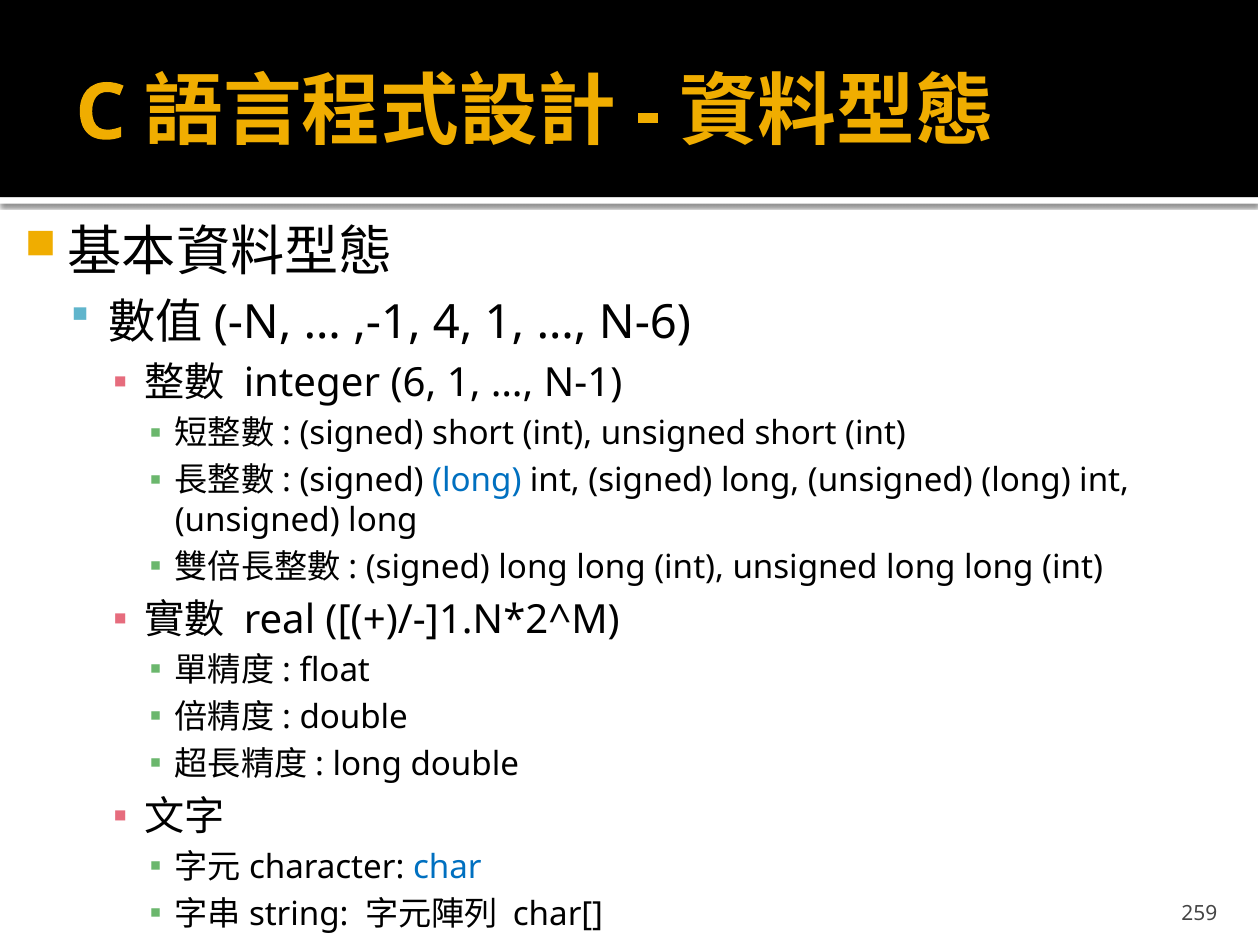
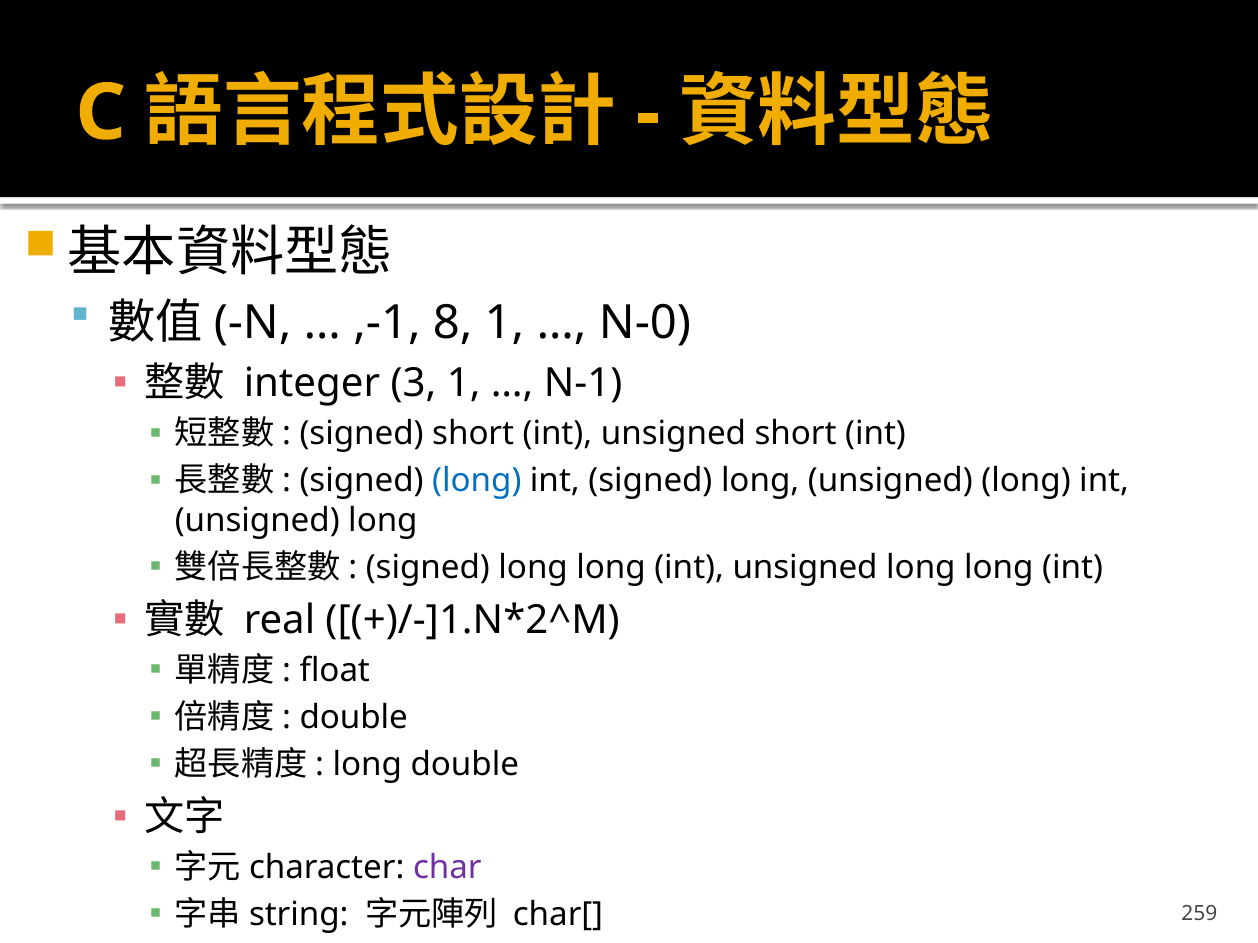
4: 4 -> 8
N-6: N-6 -> N-0
6: 6 -> 3
char colour: blue -> purple
